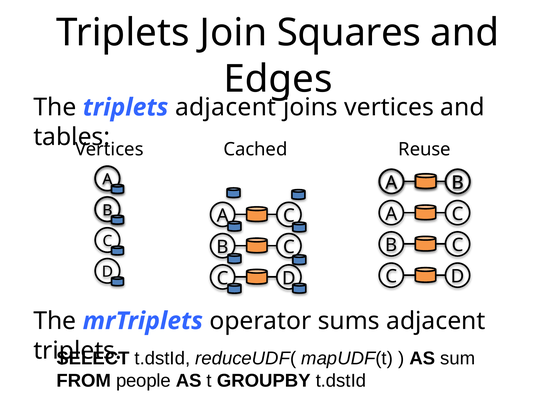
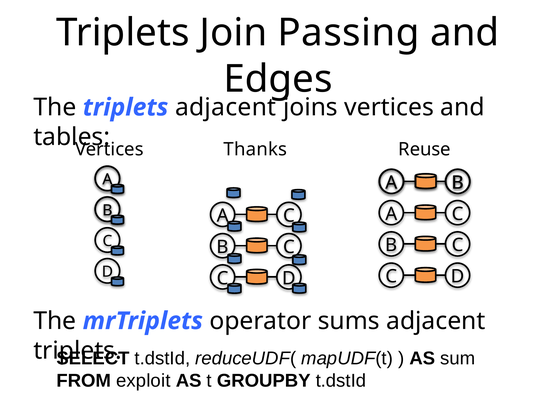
Squares: Squares -> Passing
Cached: Cached -> Thanks
people: people -> exploit
